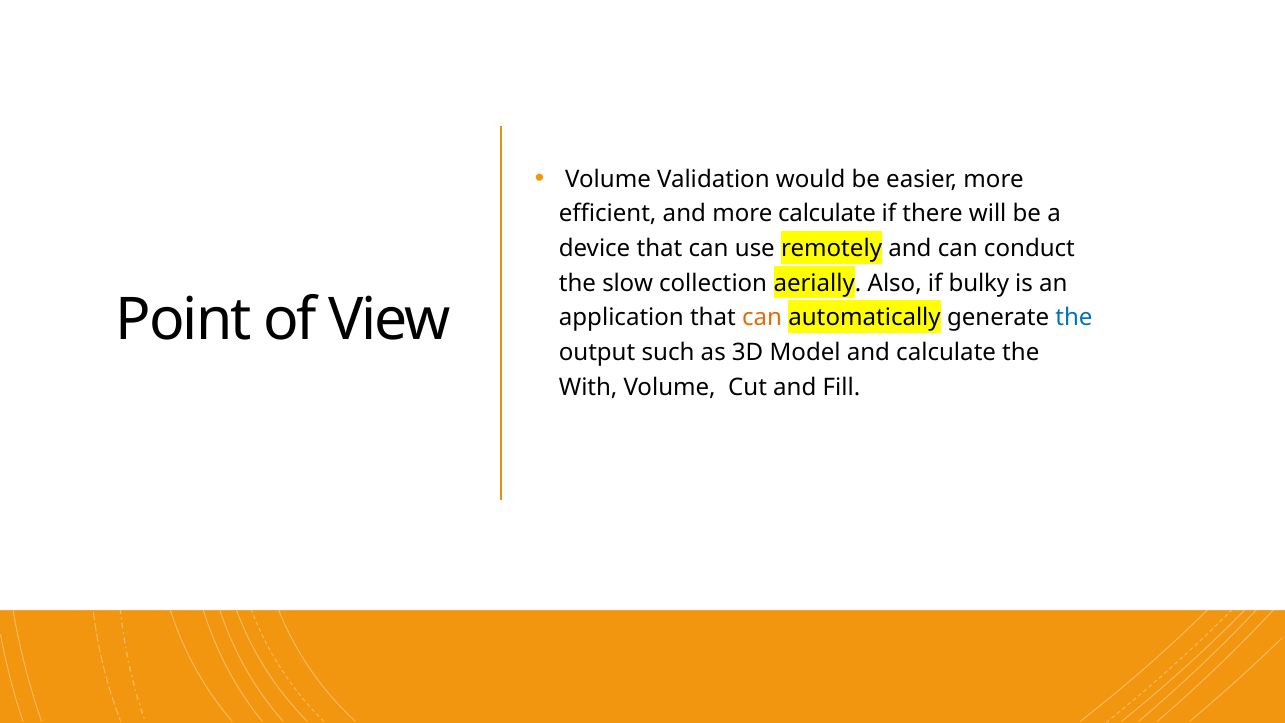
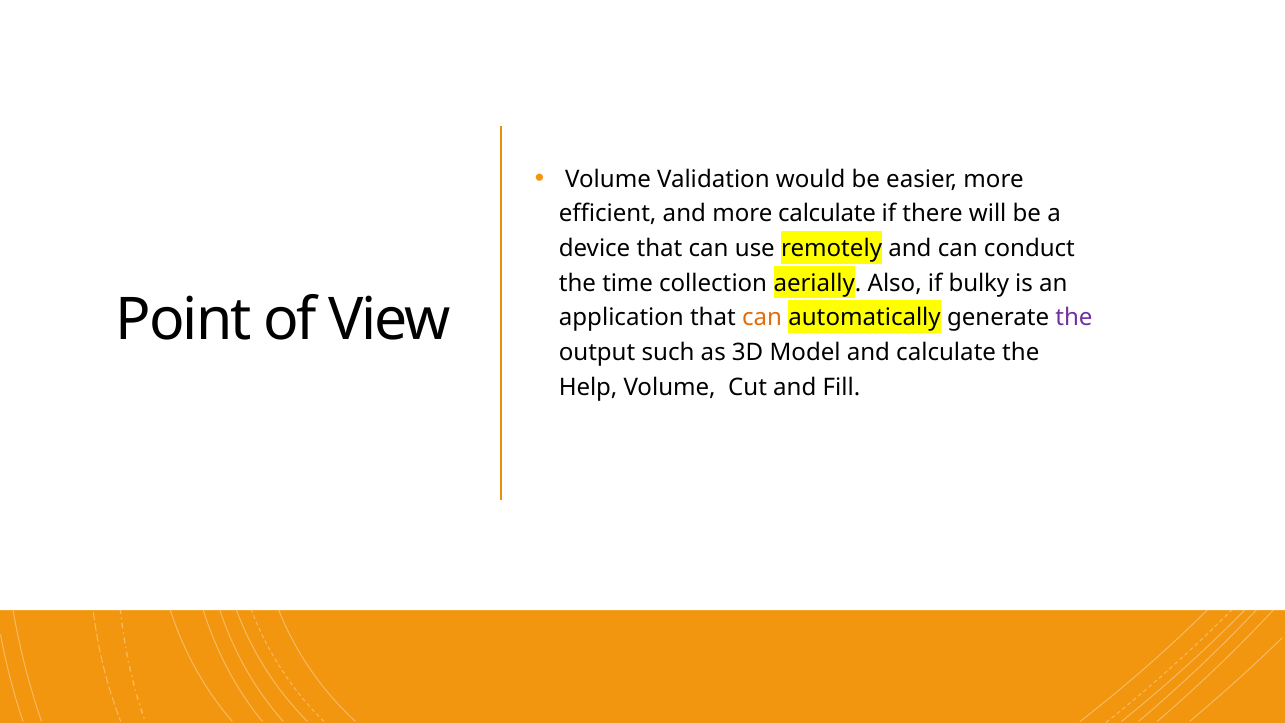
slow: slow -> time
the at (1074, 318) colour: blue -> purple
With: With -> Help
